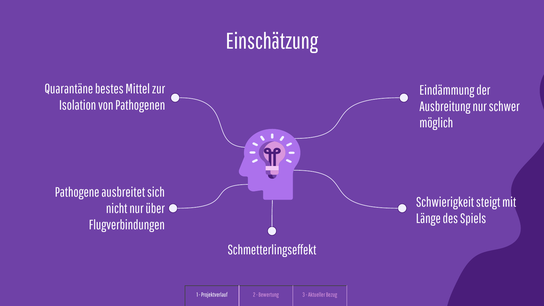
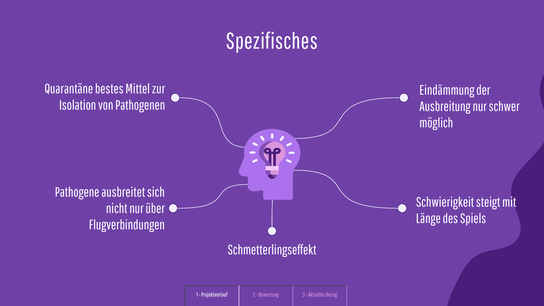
Einschätzung: Einschätzung -> Spezifisches
